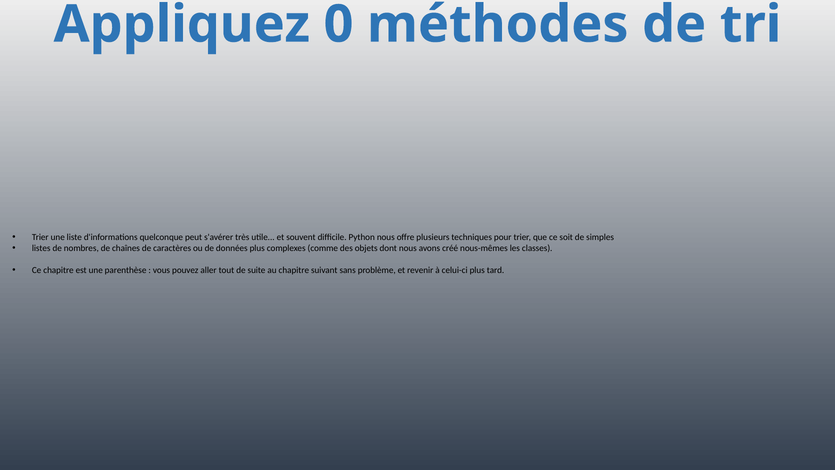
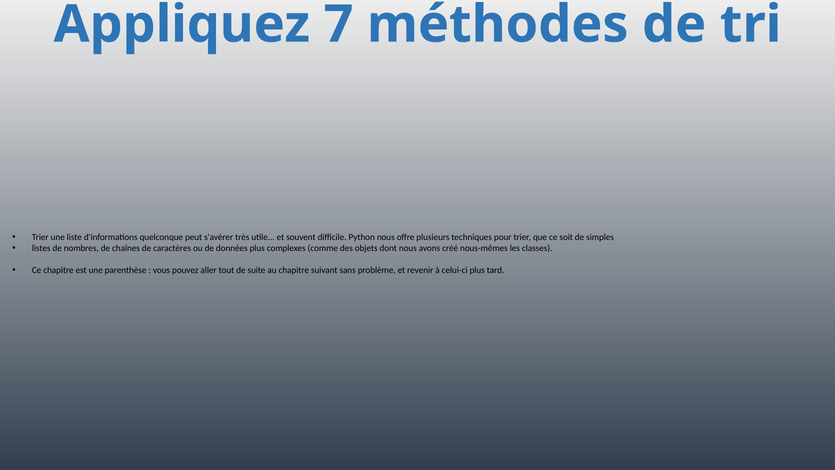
0: 0 -> 7
